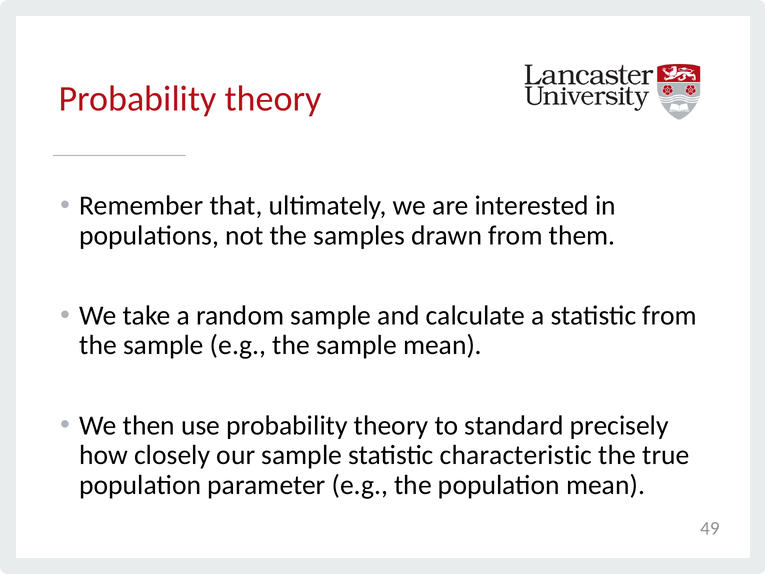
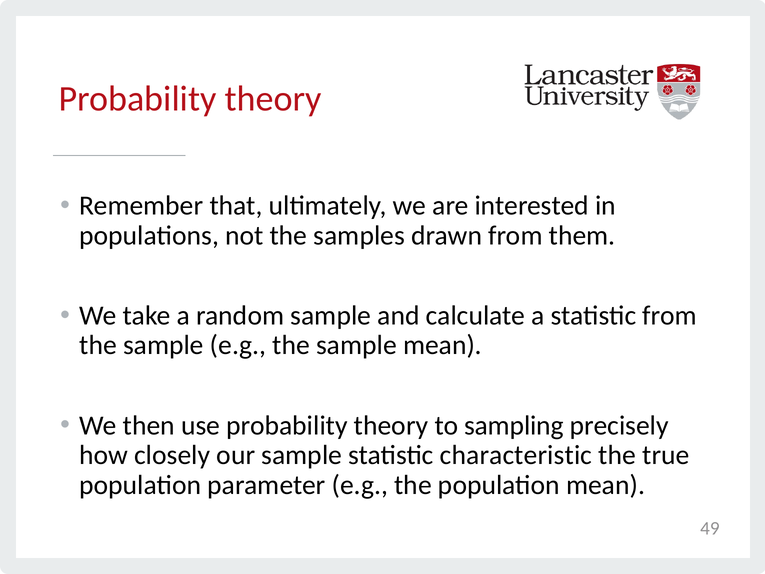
standard: standard -> sampling
